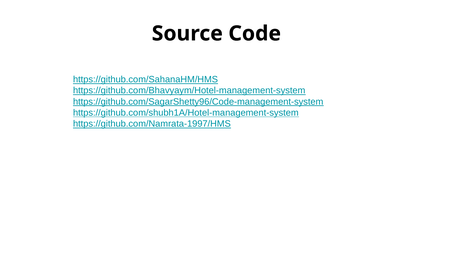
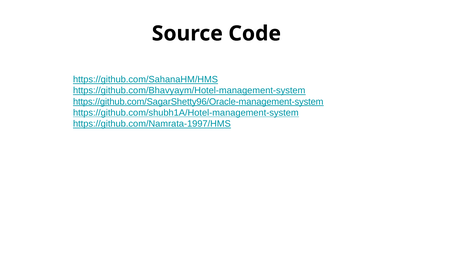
https://github.com/SagarShetty96/Code-management-system: https://github.com/SagarShetty96/Code-management-system -> https://github.com/SagarShetty96/Oracle-management-system
